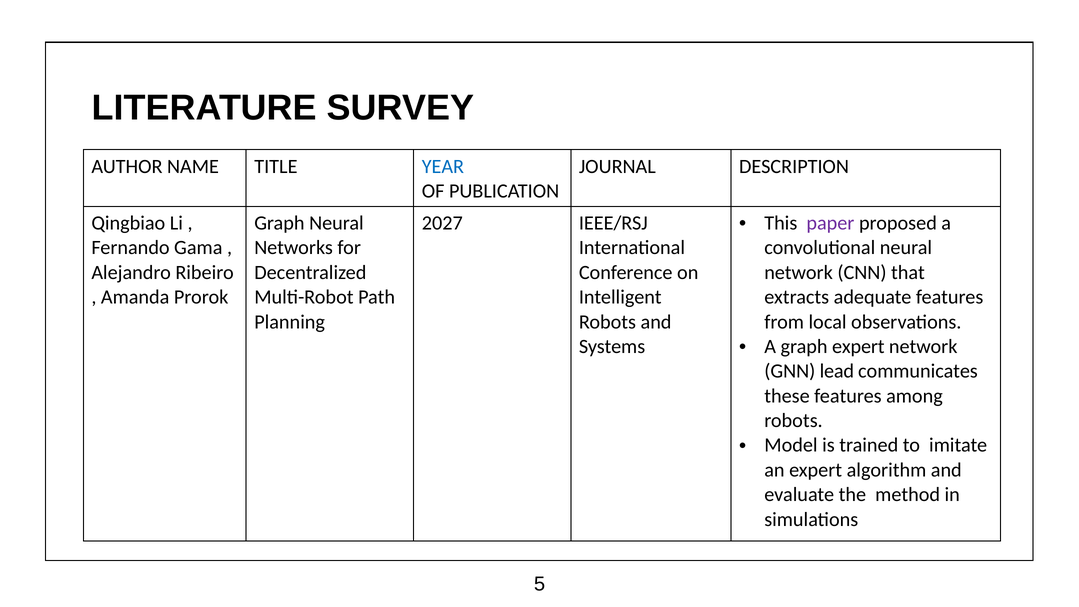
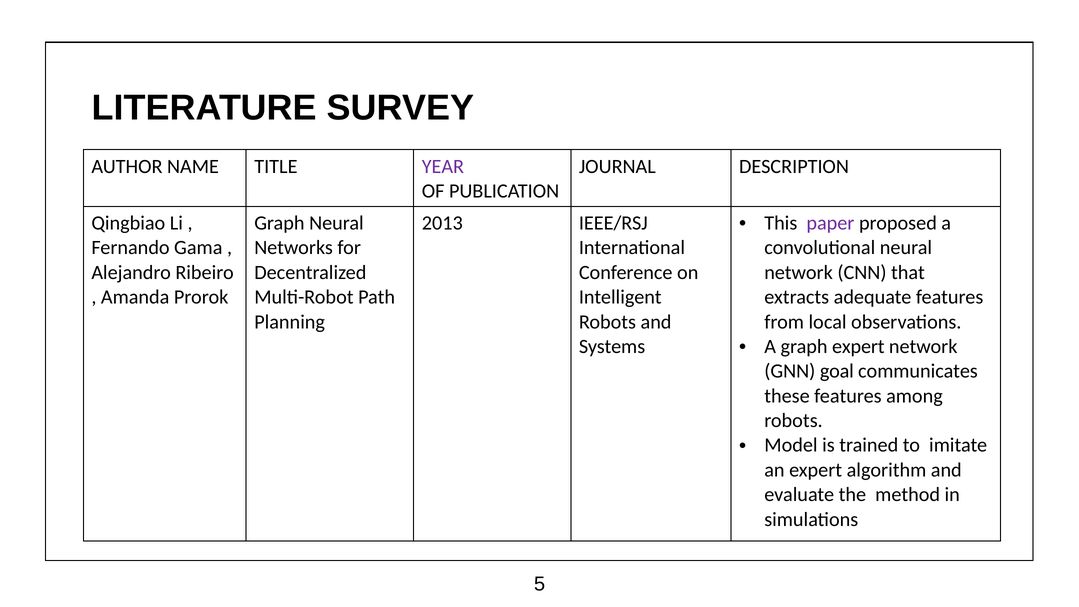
YEAR colour: blue -> purple
2027: 2027 -> 2013
lead: lead -> goal
